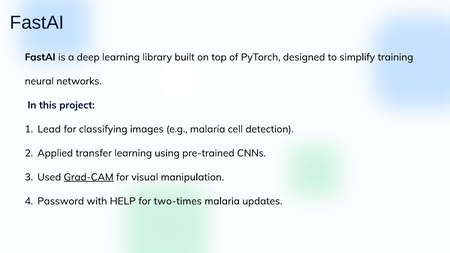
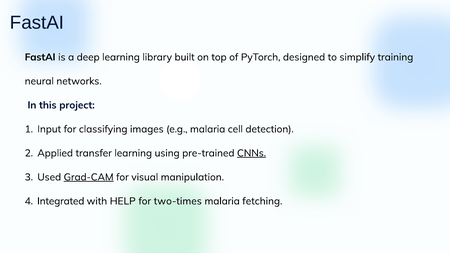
Lead: Lead -> Input
CNNs underline: none -> present
Password: Password -> Integrated
updates: updates -> fetching
